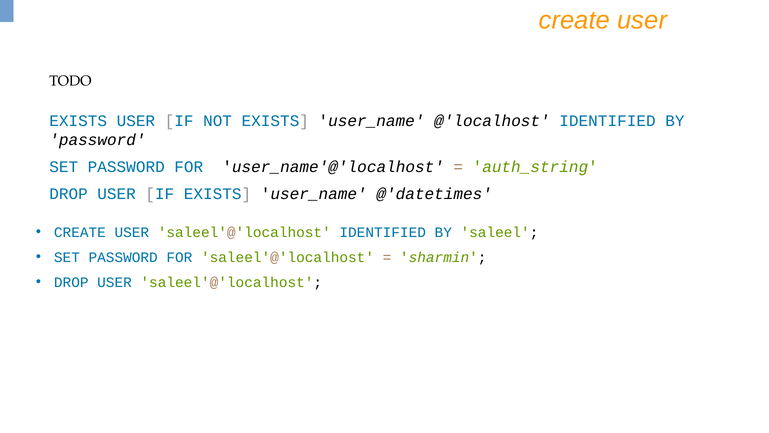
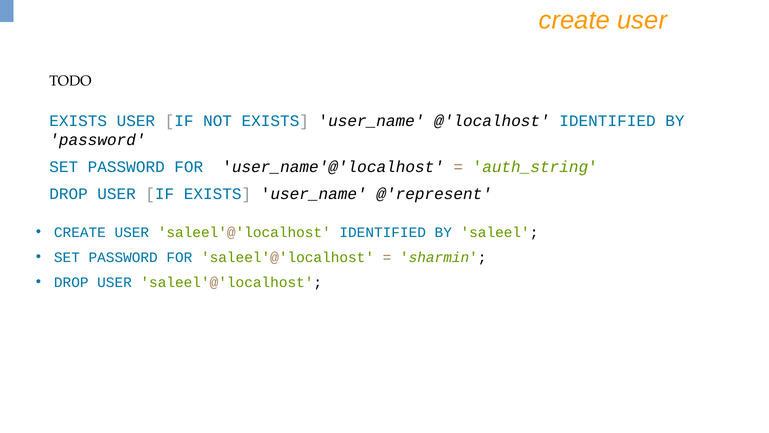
@'datetimes: @'datetimes -> @'represent
